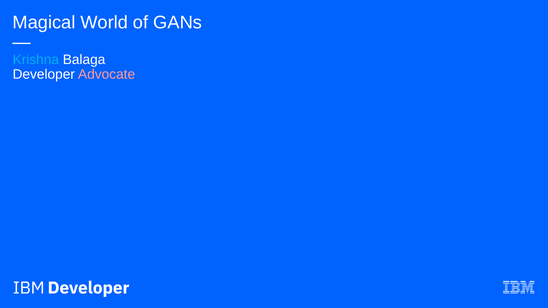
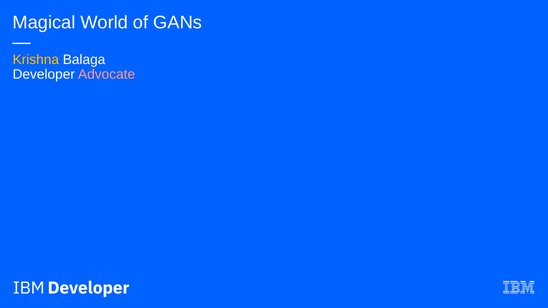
Krishna colour: light blue -> yellow
